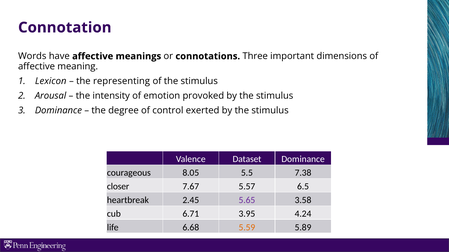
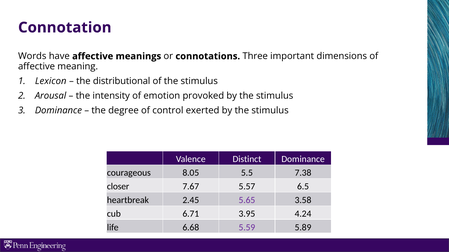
representing: representing -> distributional
Dataset: Dataset -> Distinct
5.59 colour: orange -> purple
